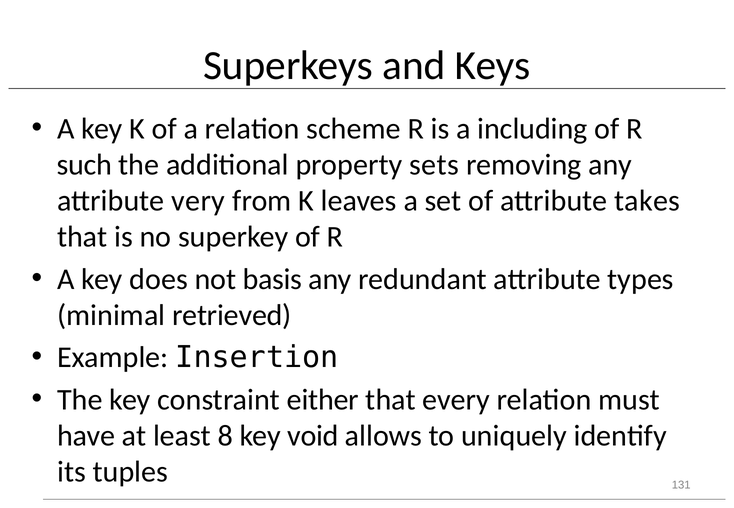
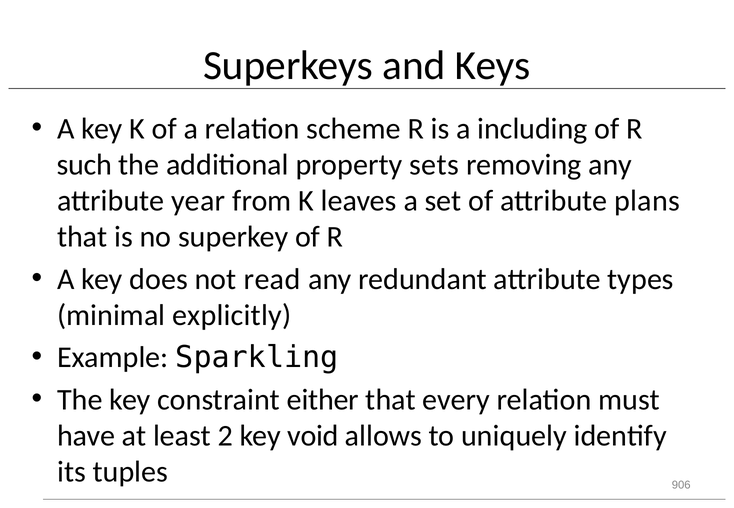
very: very -> year
takes: takes -> plans
basis: basis -> read
retrieved: retrieved -> explicitly
Insertion: Insertion -> Sparkling
8: 8 -> 2
131: 131 -> 906
